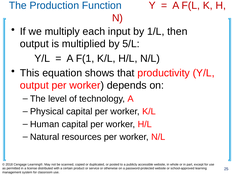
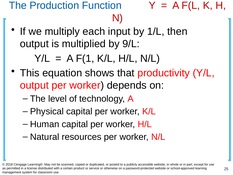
5/L: 5/L -> 9/L
